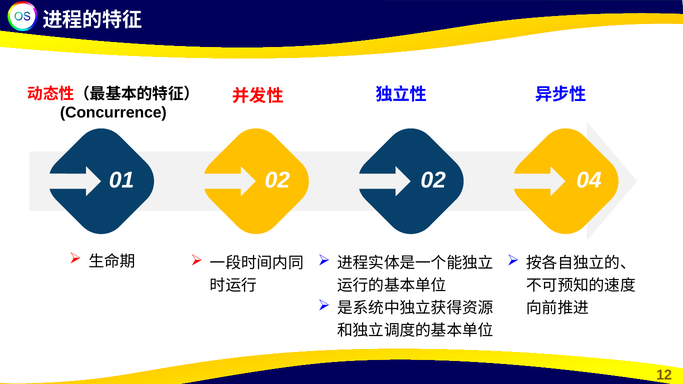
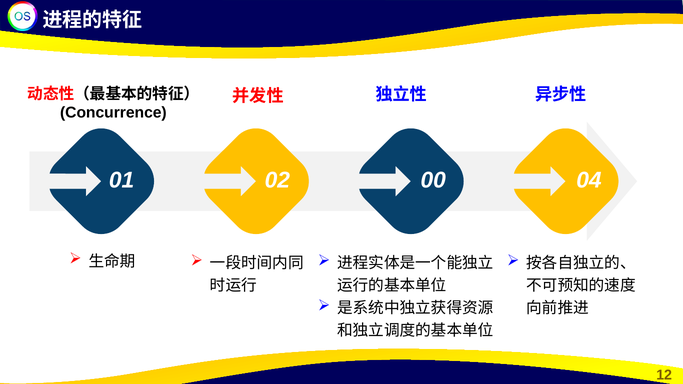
02 02: 02 -> 00
